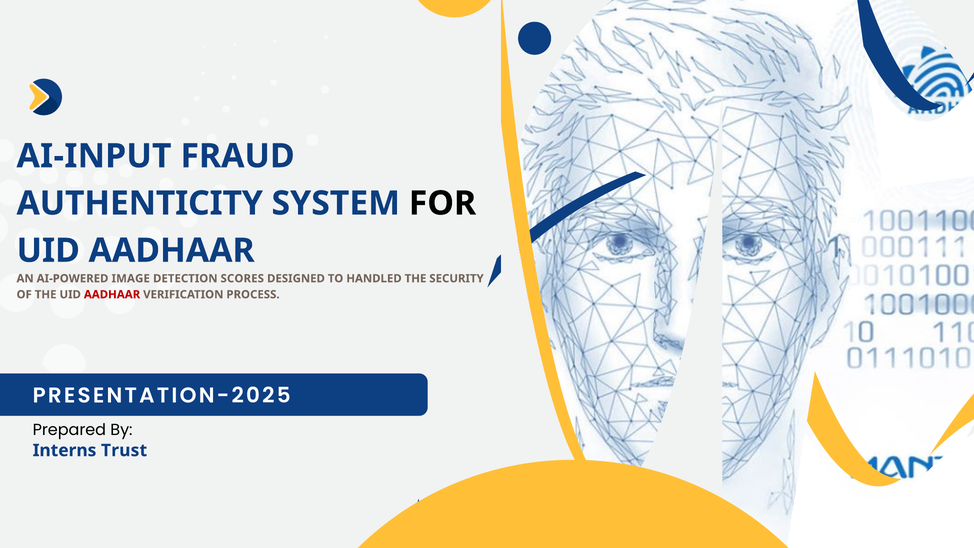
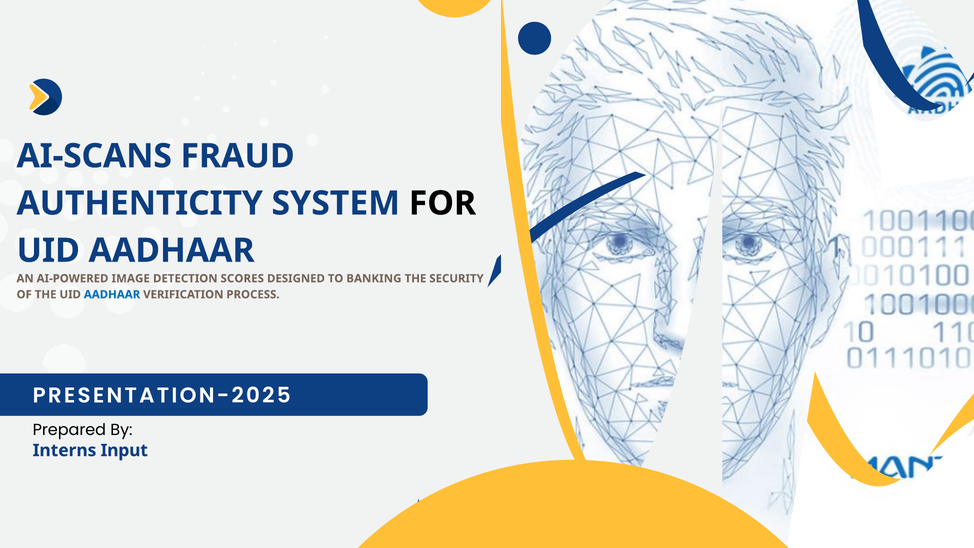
AI-INPUT: AI-INPUT -> AI-SCANS
HANDLED: HANDLED -> BANKING
AADHAAR at (112, 294) colour: red -> blue
Trust: Trust -> Input
